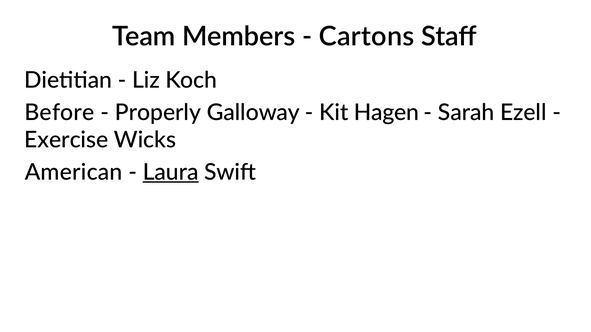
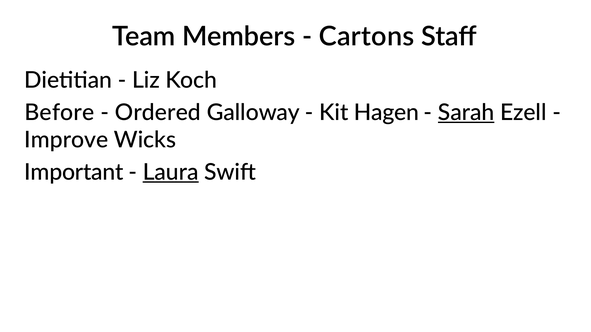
Properly: Properly -> Ordered
Sarah underline: none -> present
Exercise: Exercise -> Improve
American: American -> Important
